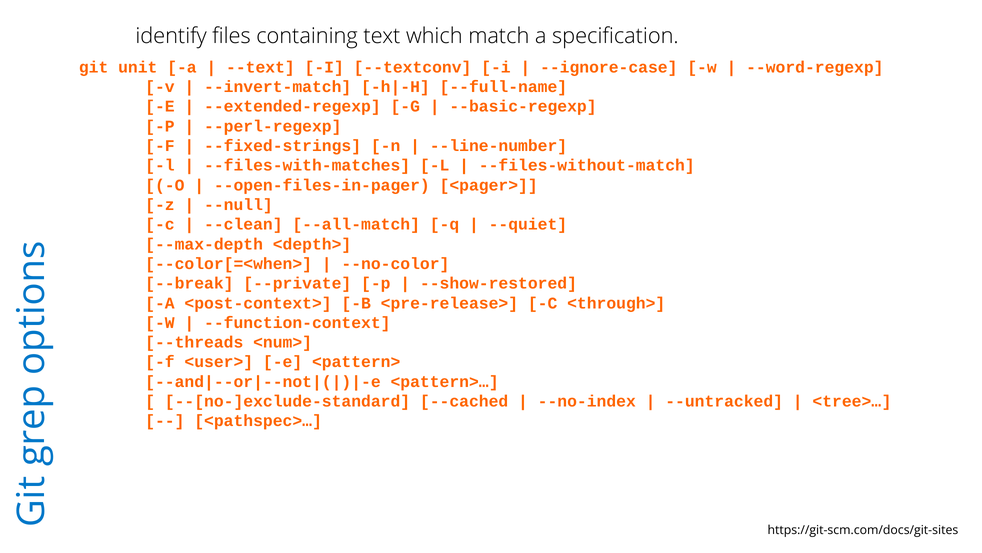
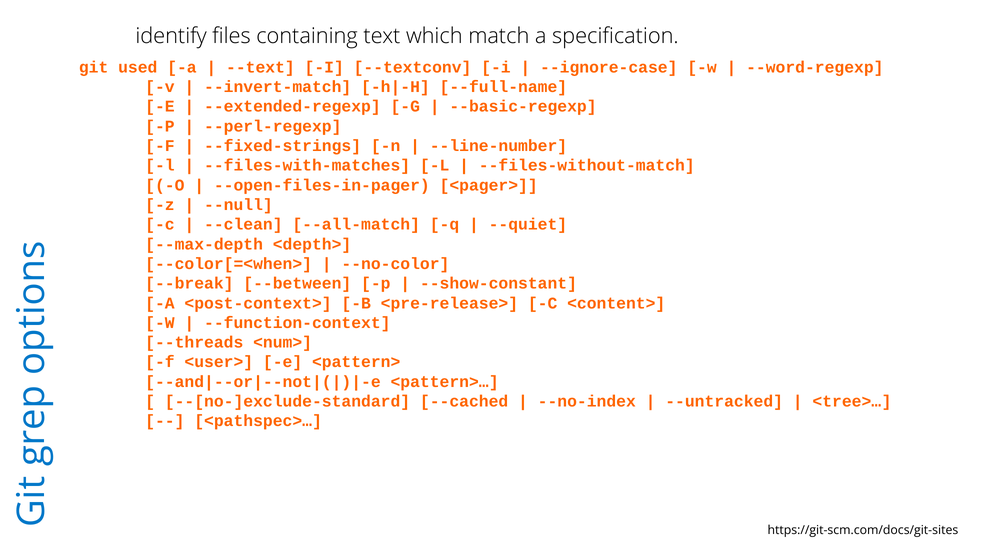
unit: unit -> used
--private: --private -> --between
--show-restored: --show-restored -> --show-constant
<through>: <through> -> <content>
